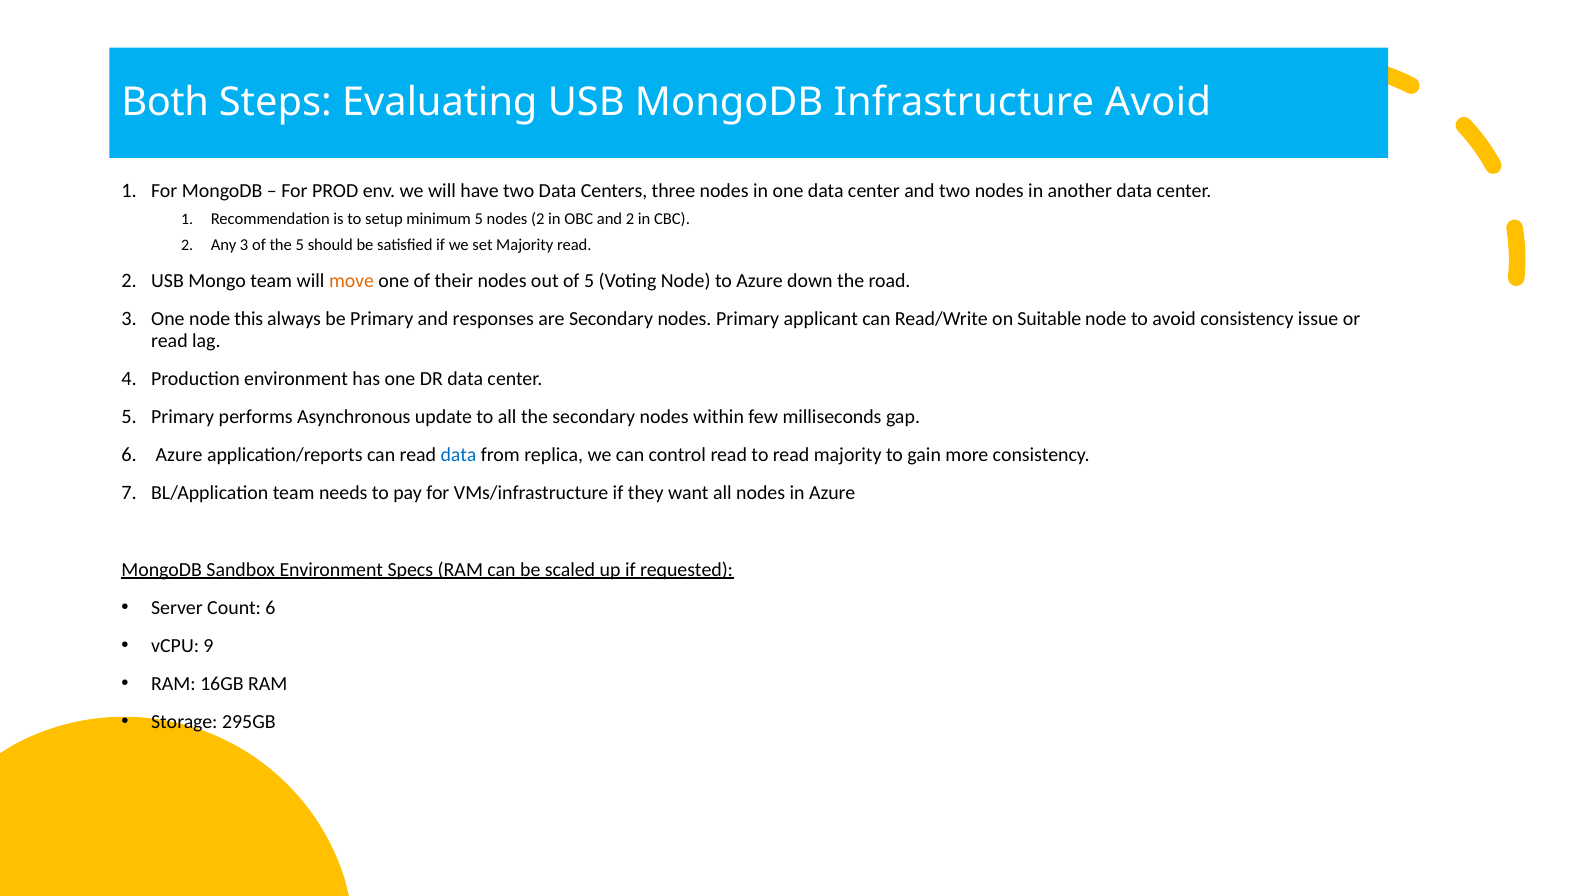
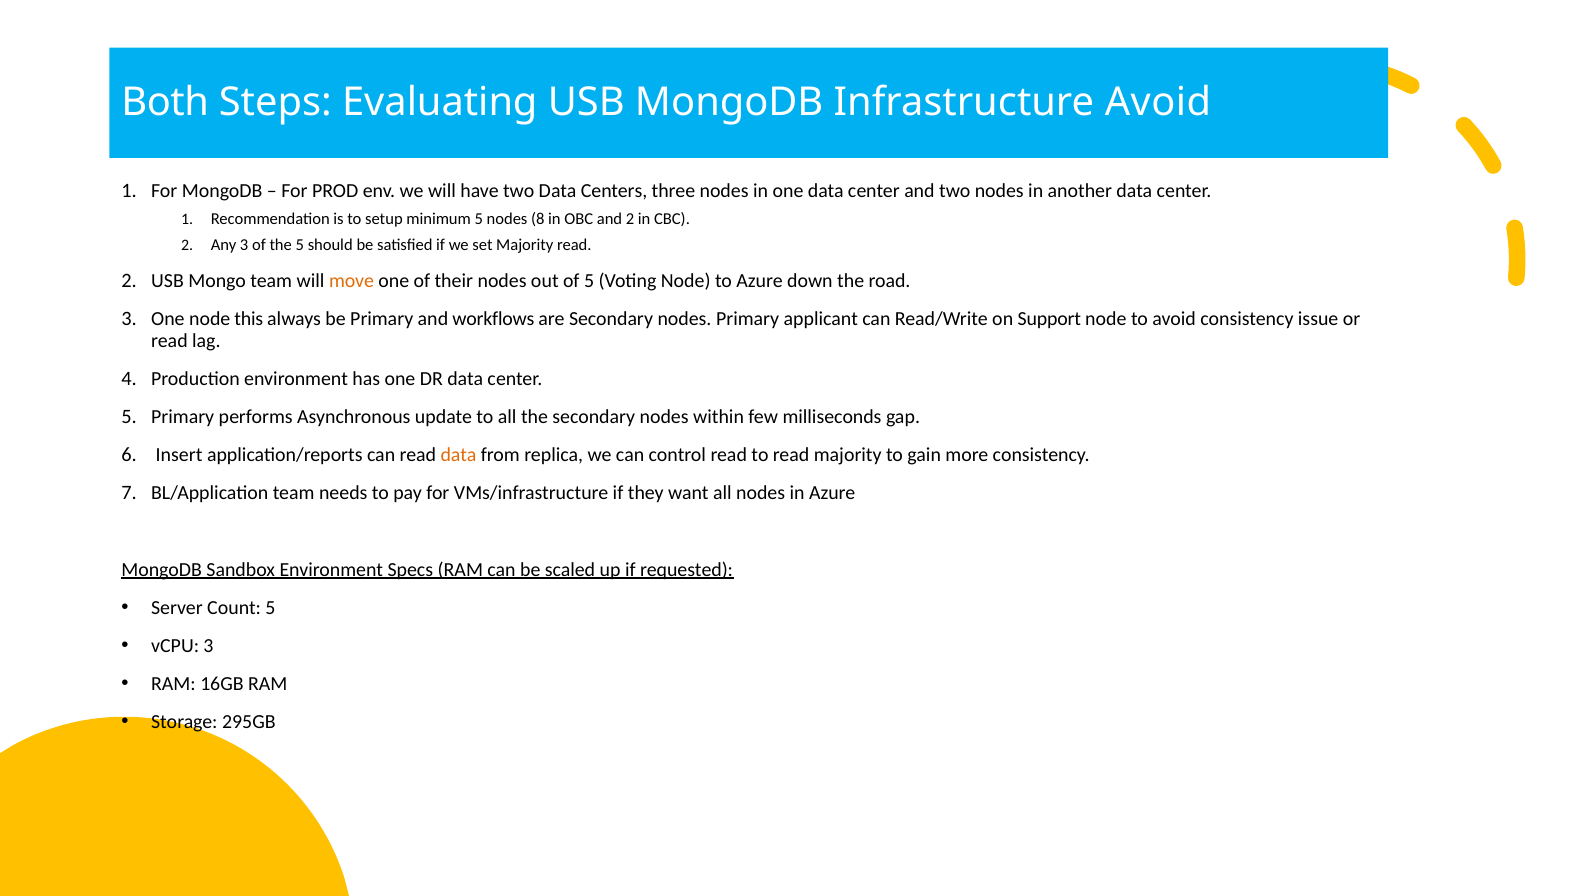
nodes 2: 2 -> 8
responses: responses -> workflows
Suitable: Suitable -> Support
Azure at (179, 455): Azure -> Insert
data at (459, 455) colour: blue -> orange
Count 6: 6 -> 5
vCPU 9: 9 -> 3
